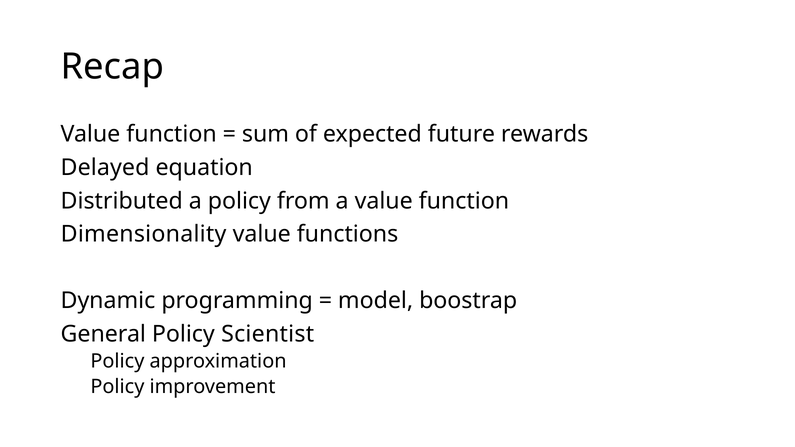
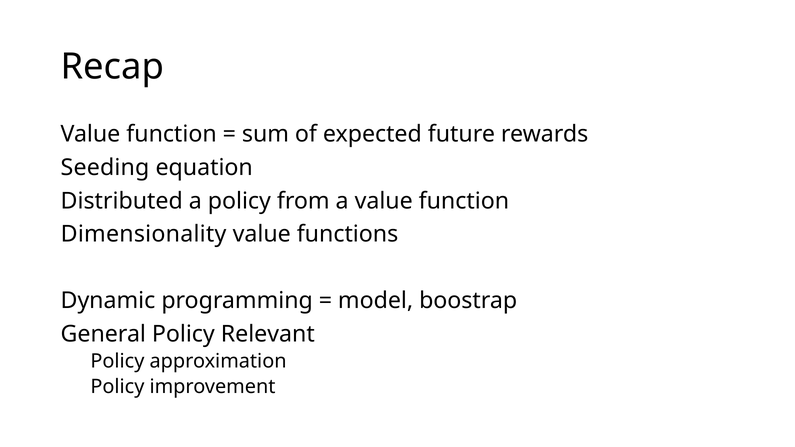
Delayed: Delayed -> Seeding
Scientist: Scientist -> Relevant
